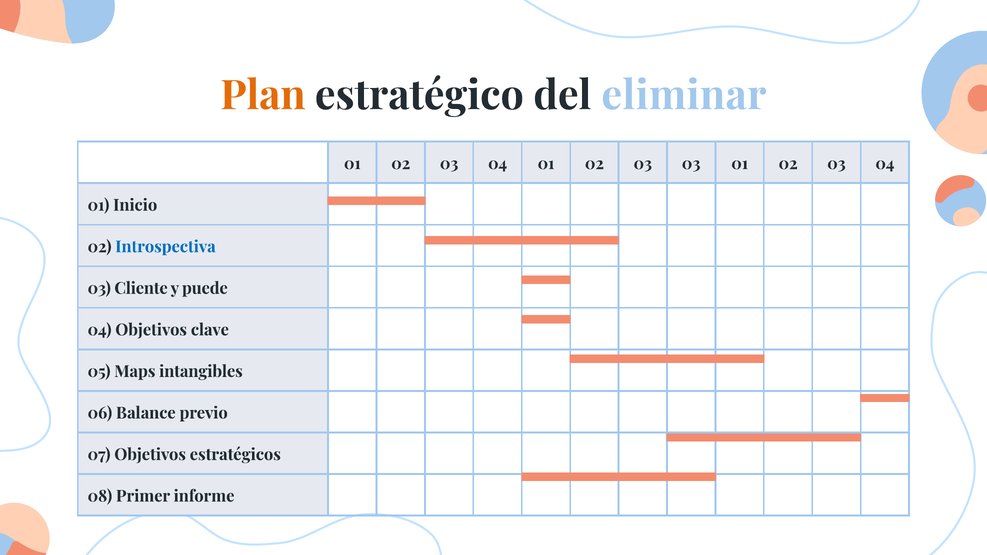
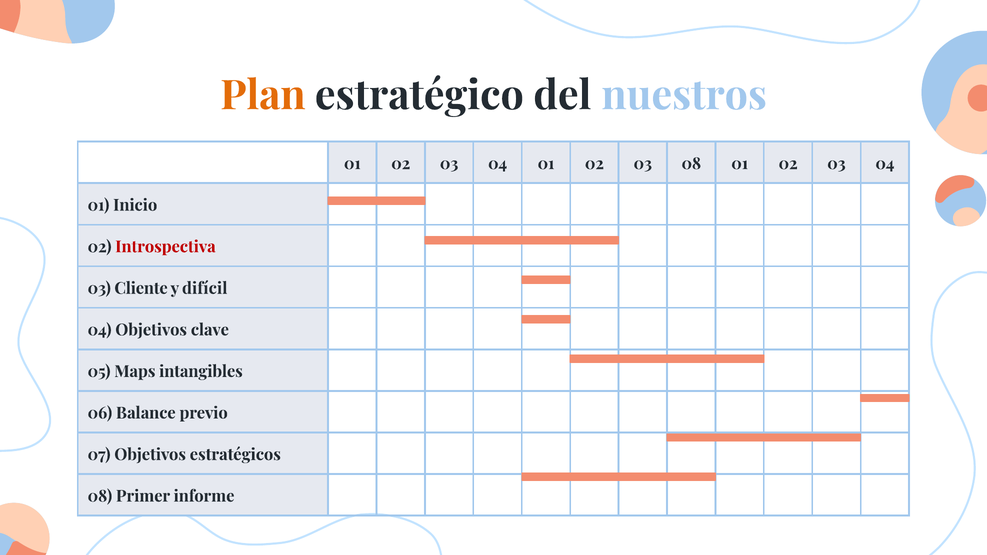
eliminar: eliminar -> nuestros
03 03: 03 -> 08
Introspectiva colour: blue -> red
puede: puede -> difícil
